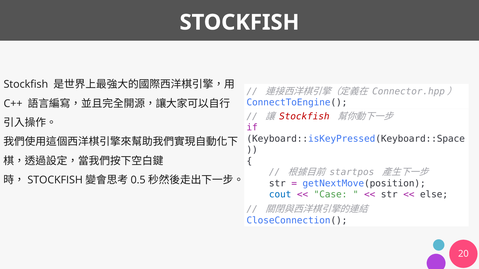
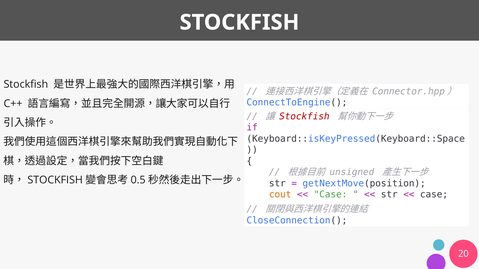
startpos: startpos -> unsigned
cout colour: blue -> orange
else at (434, 195): else -> case
